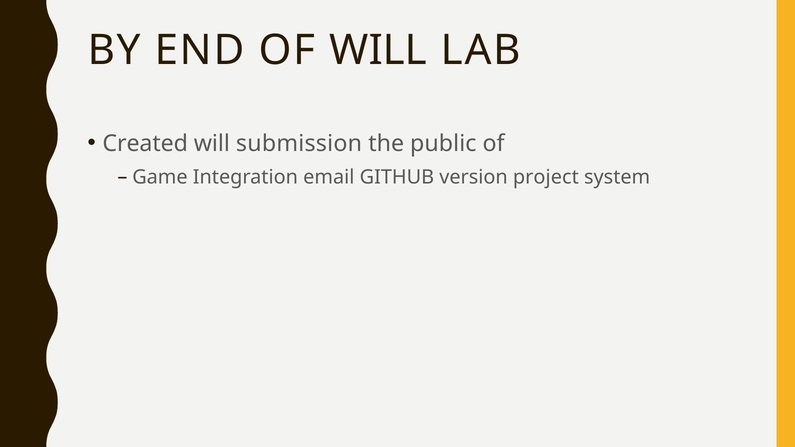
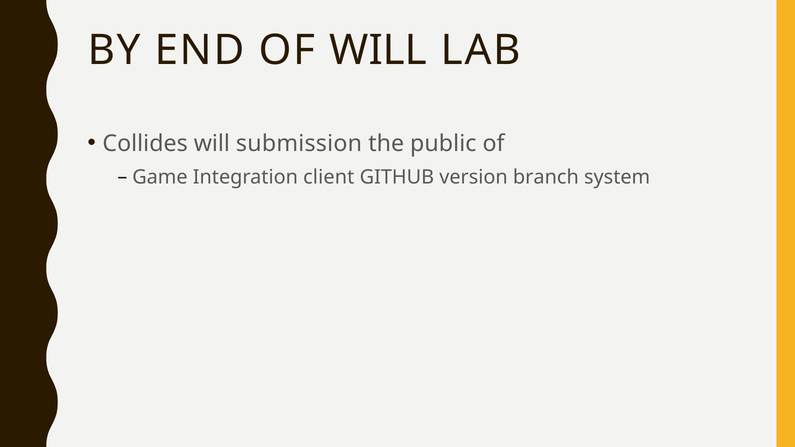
Created: Created -> Collides
email: email -> client
project: project -> branch
